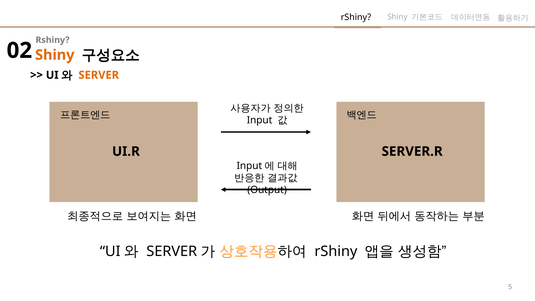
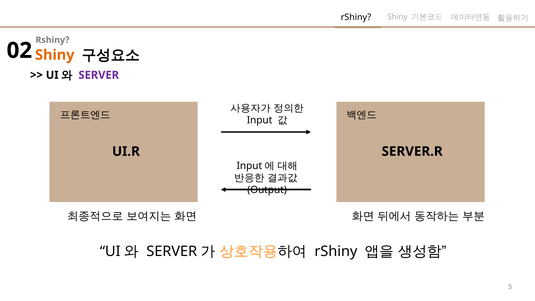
SERVER at (99, 75) colour: orange -> purple
